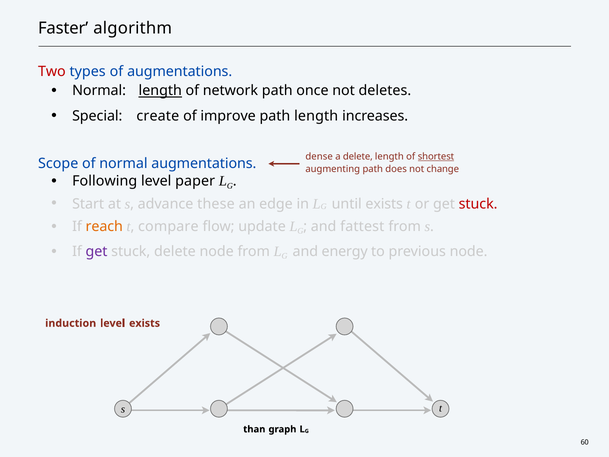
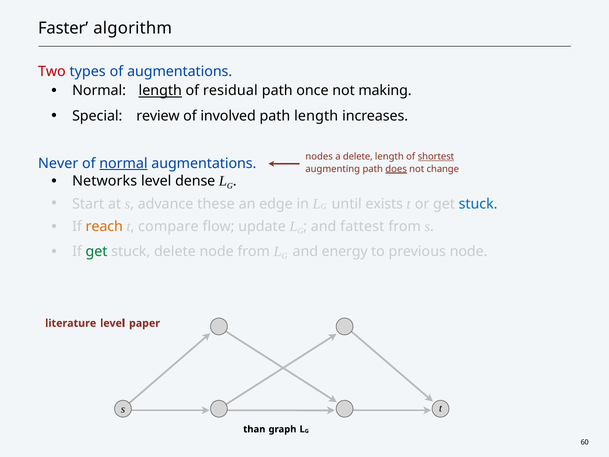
network: network -> residual
deletes: deletes -> making
create: create -> review
improve: improve -> involved
dense: dense -> nodes
Scope: Scope -> Never
normal at (123, 163) underline: none -> present
does underline: none -> present
Following: Following -> Networks
paper: paper -> dense
stuck at (478, 204) colour: red -> blue
get at (97, 251) colour: purple -> green
induction: induction -> literature
level exists: exists -> paper
